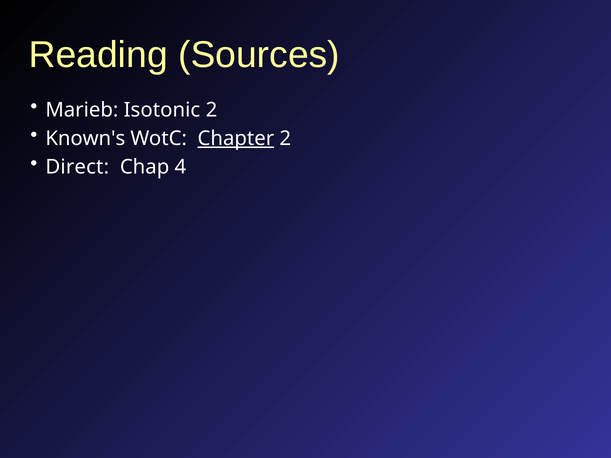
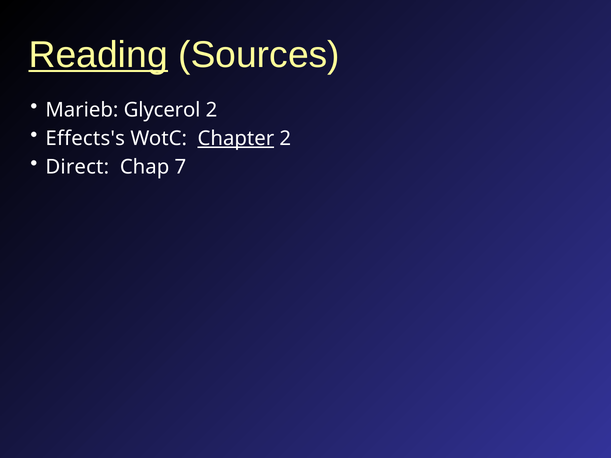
Reading underline: none -> present
Isotonic: Isotonic -> Glycerol
Known's: Known's -> Effects's
4: 4 -> 7
